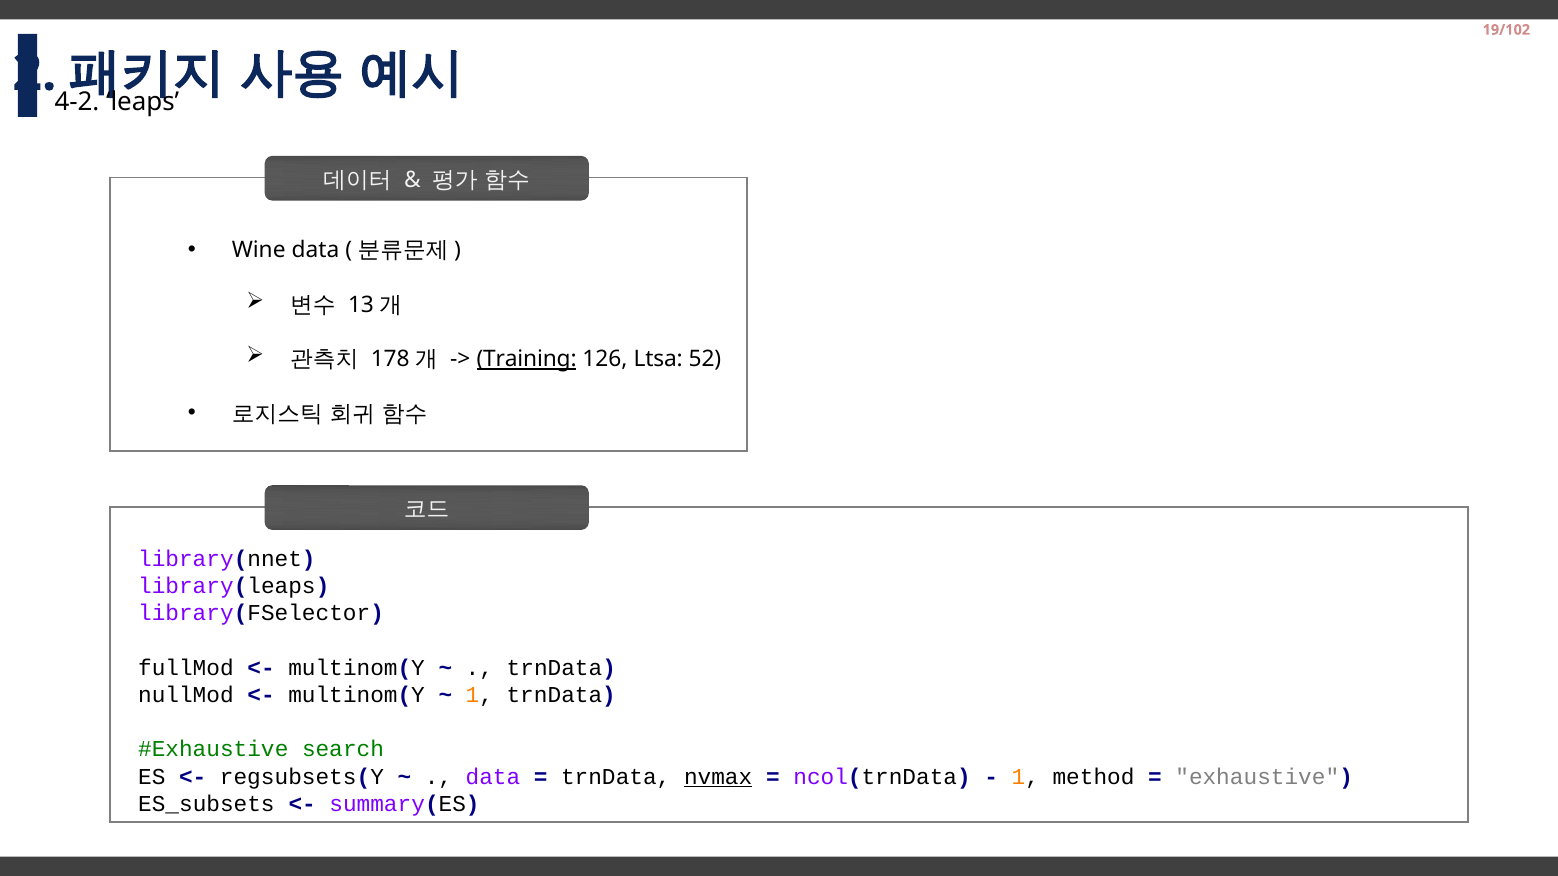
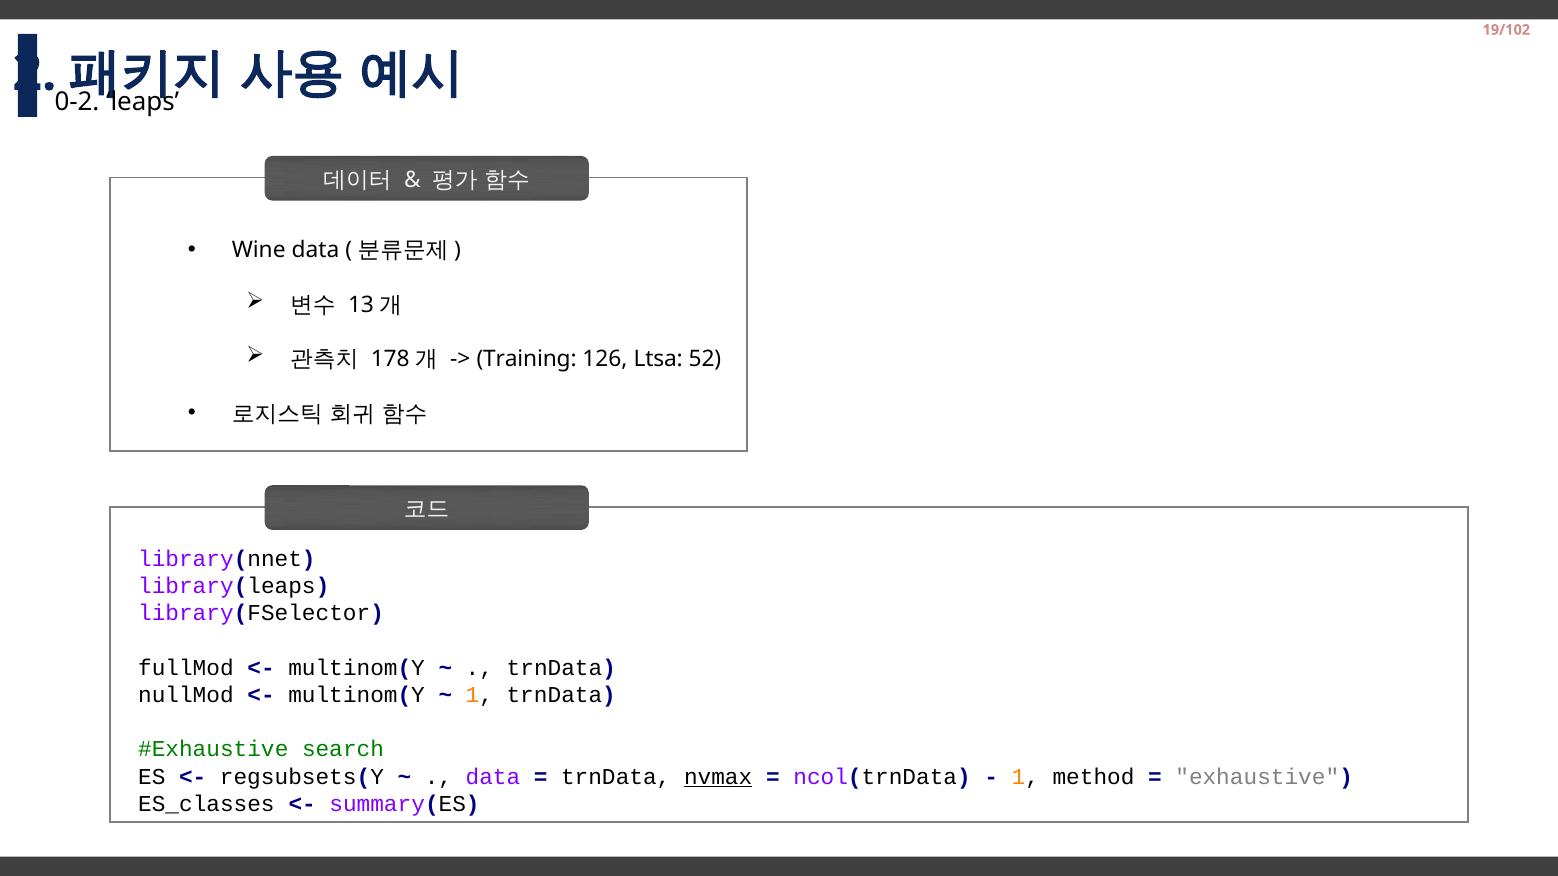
4-2: 4-2 -> 0-2
Training underline: present -> none
ES_subsets: ES_subsets -> ES_classes
